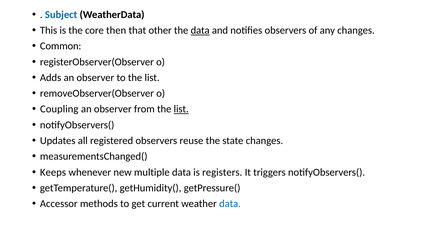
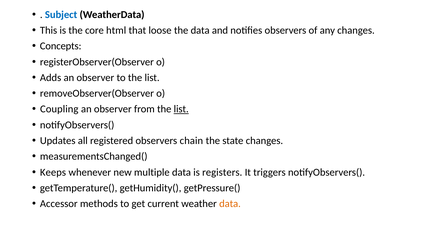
then: then -> html
other: other -> loose
data at (200, 30) underline: present -> none
Common: Common -> Concepts
reuse: reuse -> chain
data at (230, 204) colour: blue -> orange
